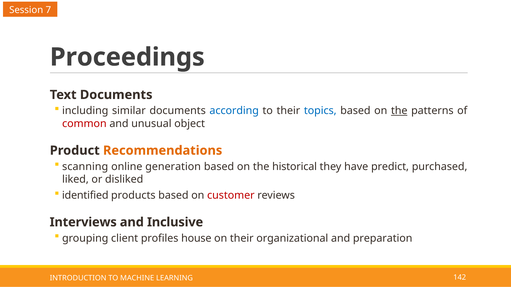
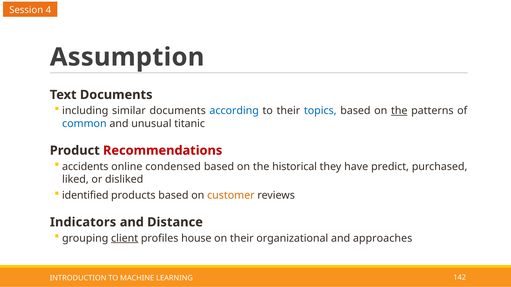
7: 7 -> 4
Proceedings: Proceedings -> Assumption
common colour: red -> blue
object: object -> titanic
Recommendations colour: orange -> red
scanning: scanning -> accidents
generation: generation -> condensed
customer colour: red -> orange
Interviews: Interviews -> Indicators
Inclusive: Inclusive -> Distance
client underline: none -> present
preparation: preparation -> approaches
